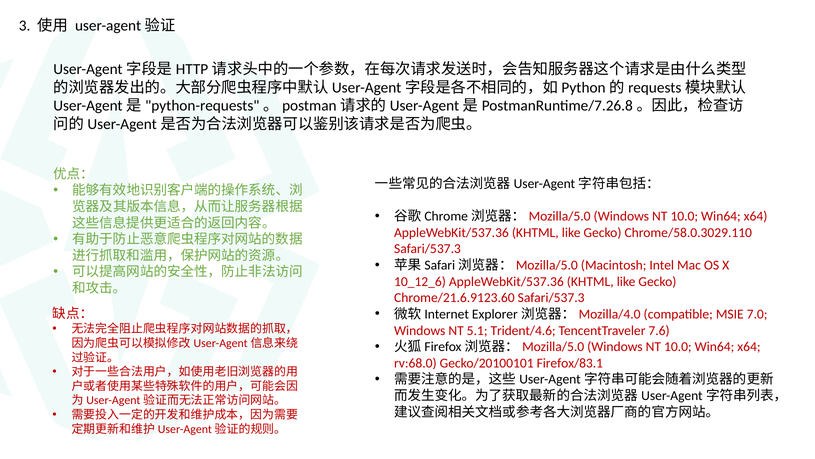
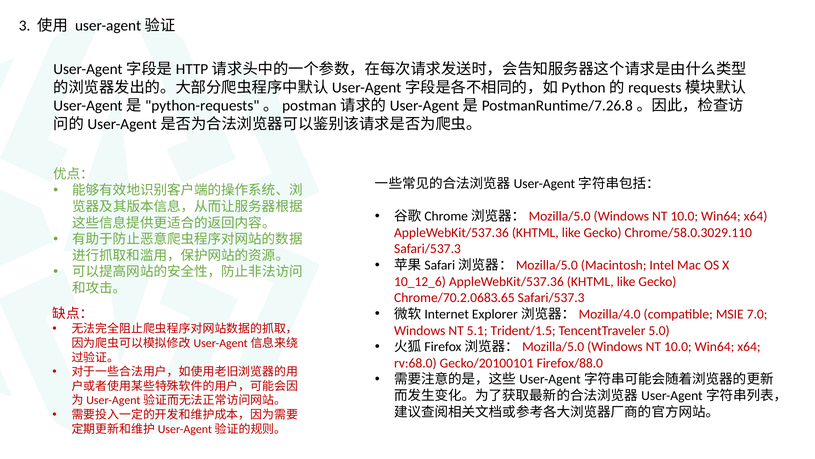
Chrome/21.6.9123.60: Chrome/21.6.9123.60 -> Chrome/70.2.0683.65
Trident/4.6: Trident/4.6 -> Trident/1.5
7.6: 7.6 -> 5.0
Firefox/83.1: Firefox/83.1 -> Firefox/88.0
